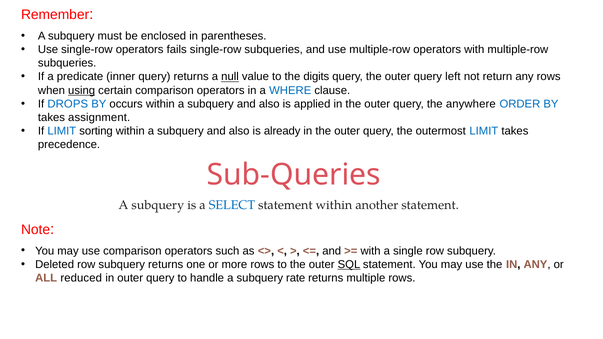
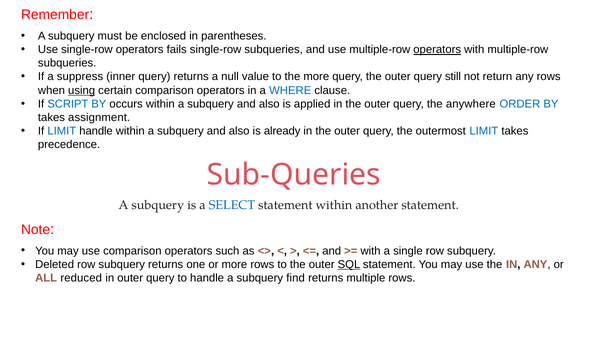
operators at (437, 50) underline: none -> present
predicate: predicate -> suppress
null underline: present -> none
the digits: digits -> more
left: left -> still
DROPS: DROPS -> SCRIPT
LIMIT sorting: sorting -> handle
rate: rate -> find
